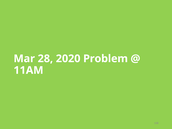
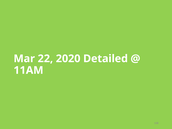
28: 28 -> 22
Problem: Problem -> Detailed
